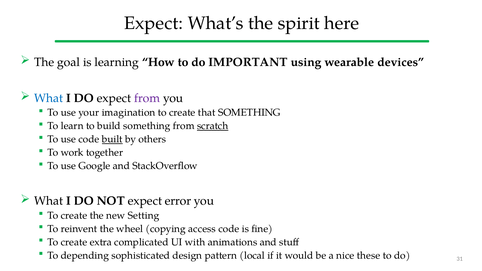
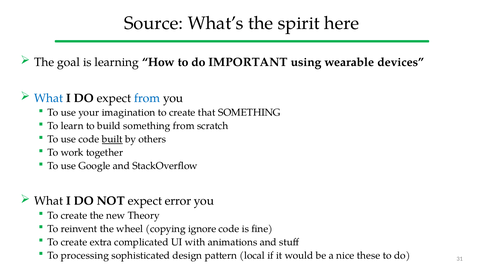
Expect at (154, 23): Expect -> Source
from at (147, 98) colour: purple -> blue
scratch underline: present -> none
Setting: Setting -> Theory
access: access -> ignore
depending: depending -> processing
